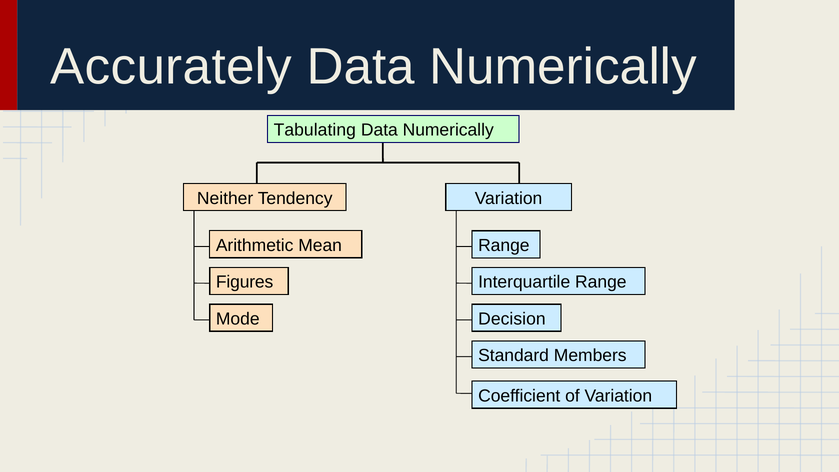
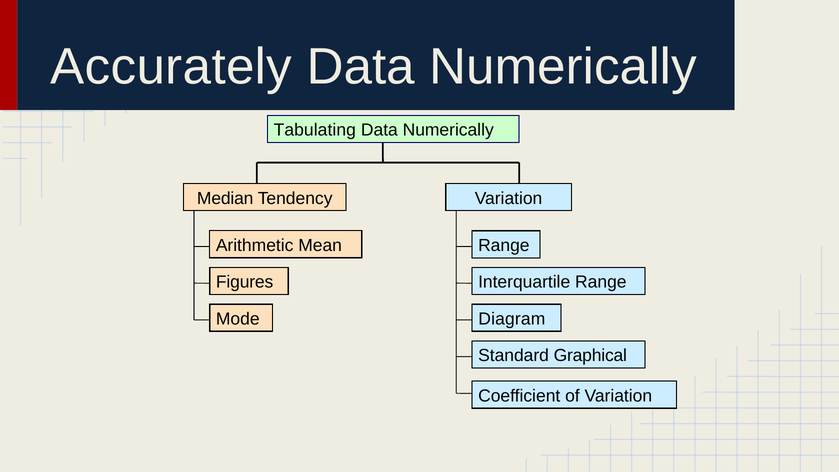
Neither: Neither -> Median
Decision: Decision -> Diagram
Members: Members -> Graphical
